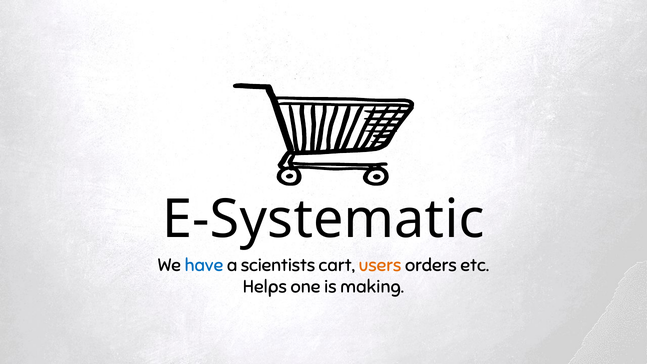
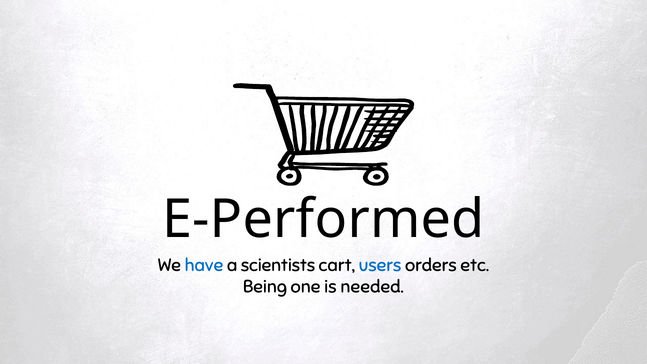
E-Systematic: E-Systematic -> E-Performed
users colour: orange -> blue
Helps: Helps -> Being
making: making -> needed
